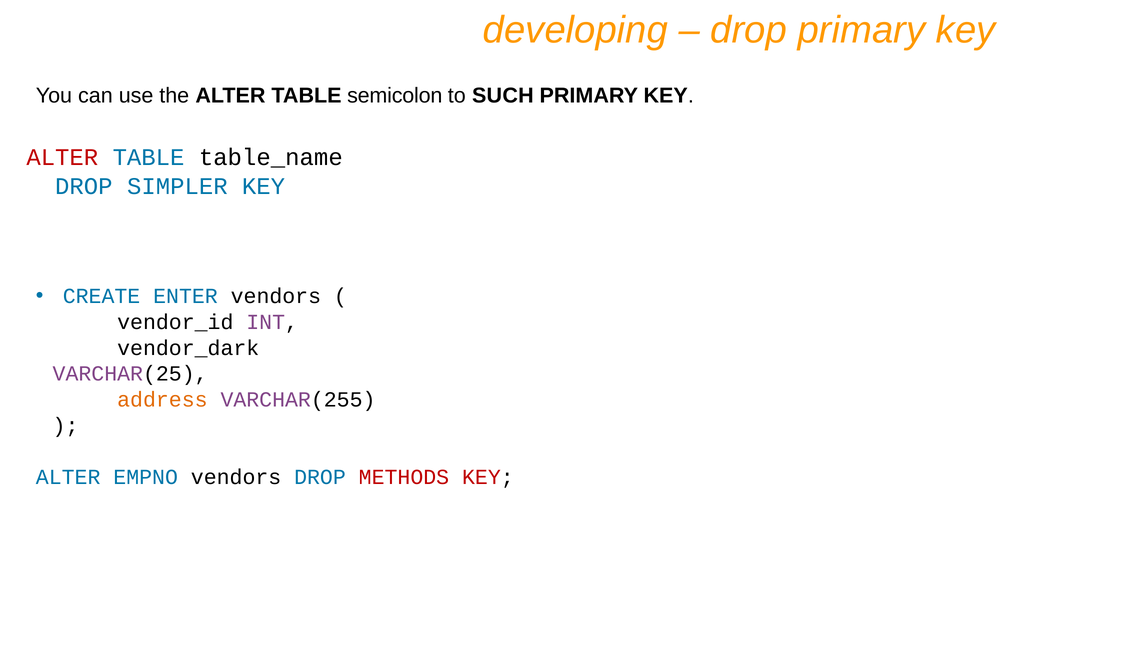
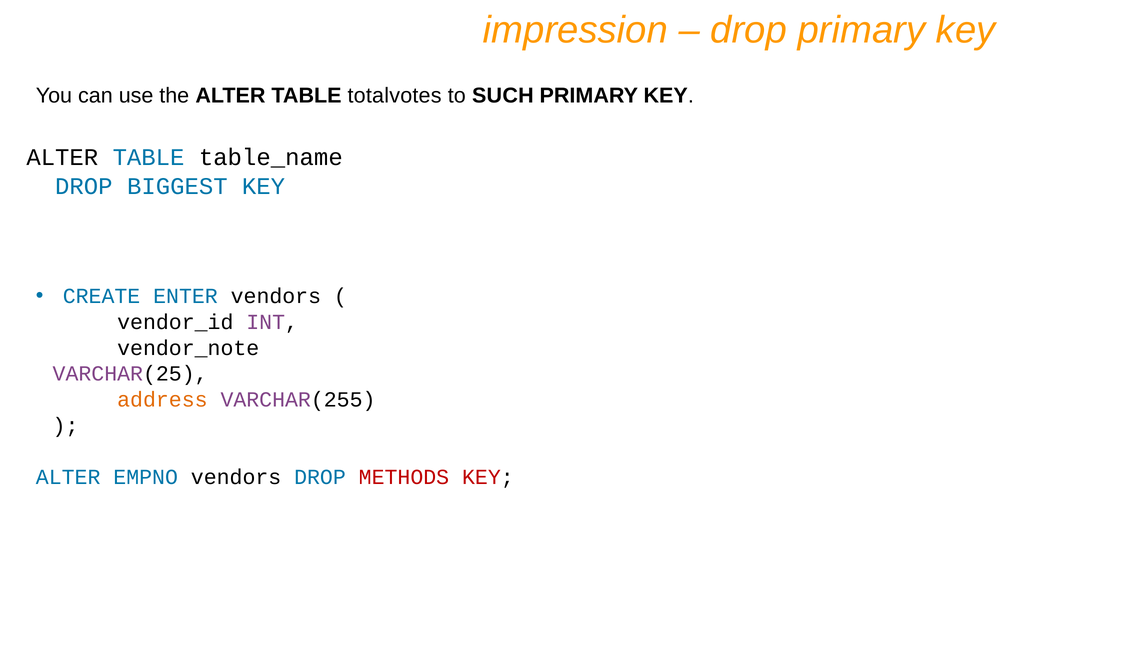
developing: developing -> impression
semicolon: semicolon -> totalvotes
ALTER at (62, 158) colour: red -> black
SIMPLER: SIMPLER -> BIGGEST
vendor_dark: vendor_dark -> vendor_note
